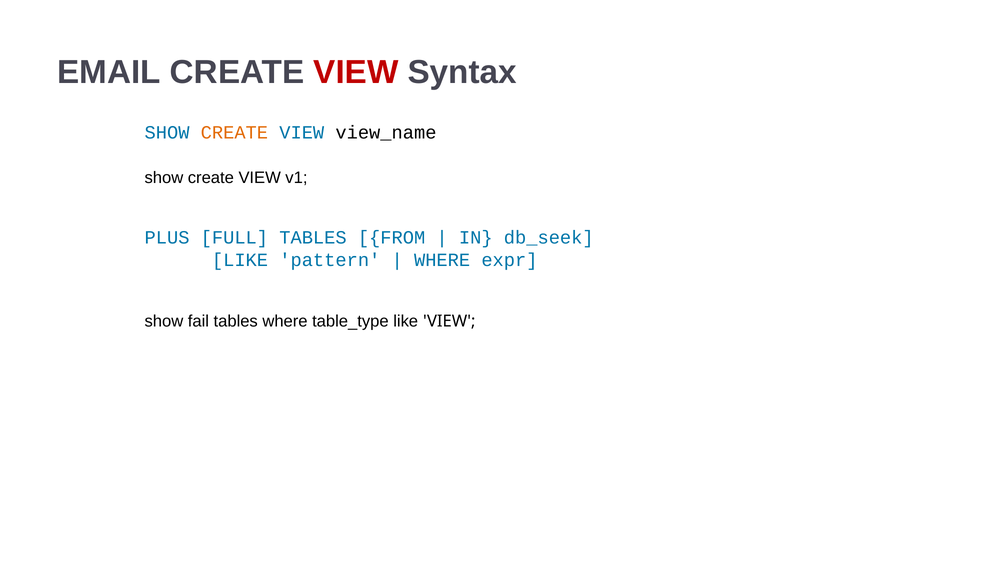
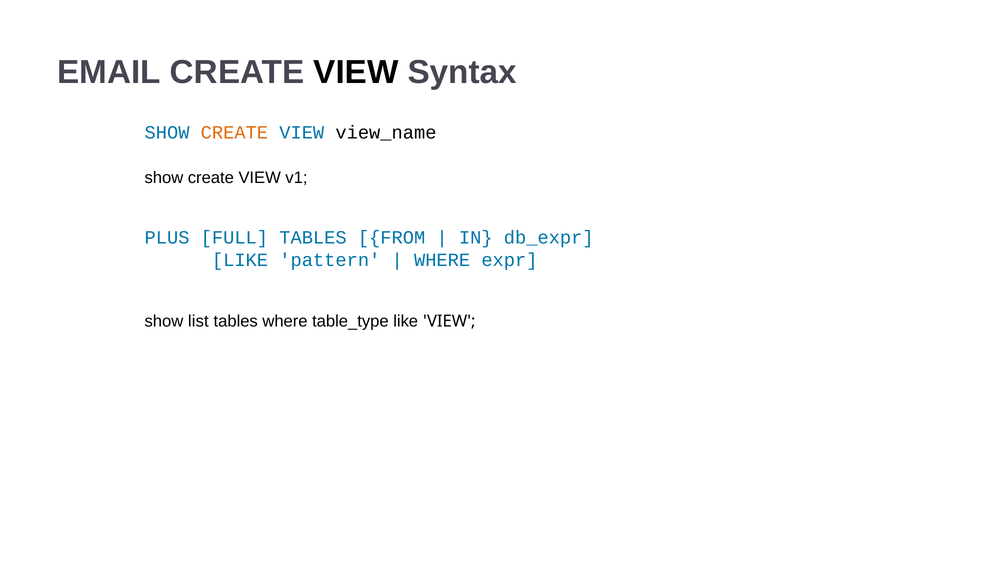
VIEW at (356, 72) colour: red -> black
db_seek: db_seek -> db_expr
fail: fail -> list
